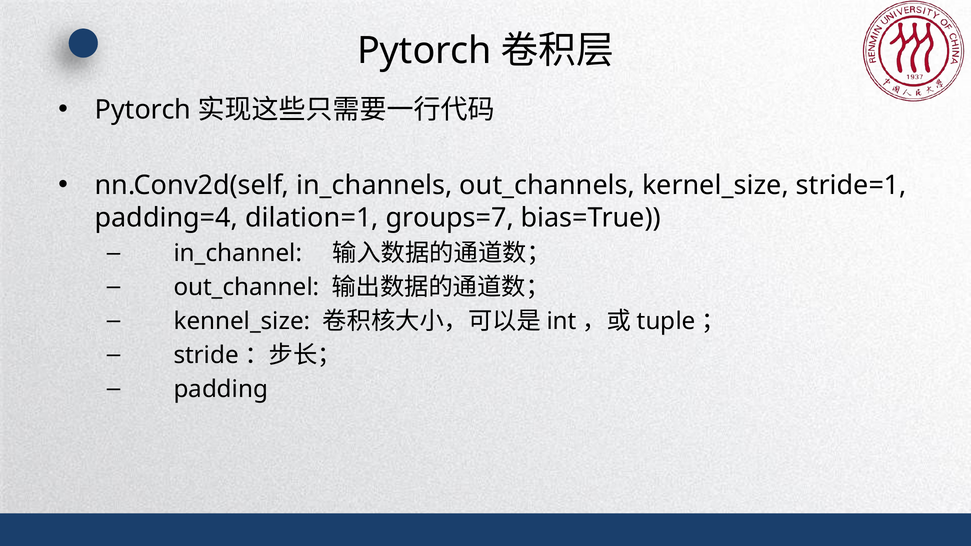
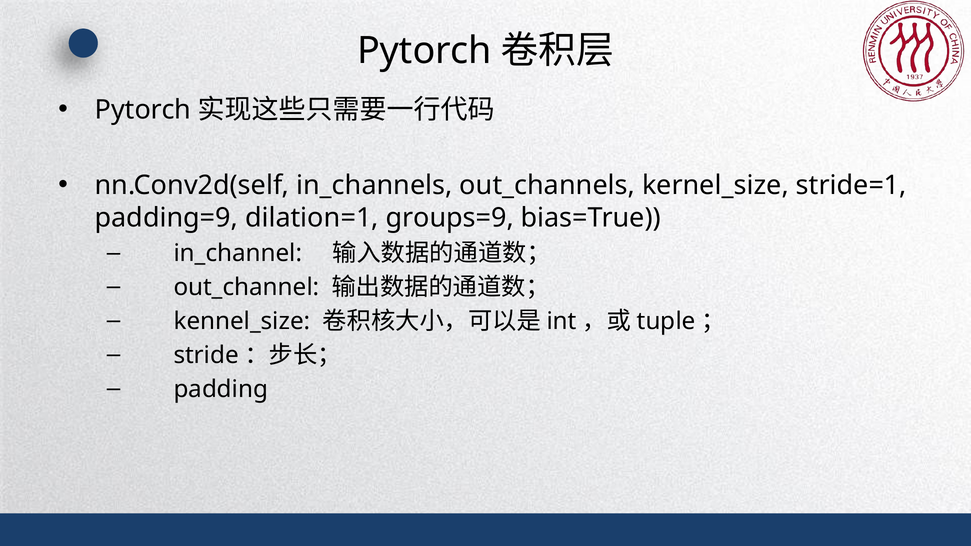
padding=4: padding=4 -> padding=9
groups=7: groups=7 -> groups=9
